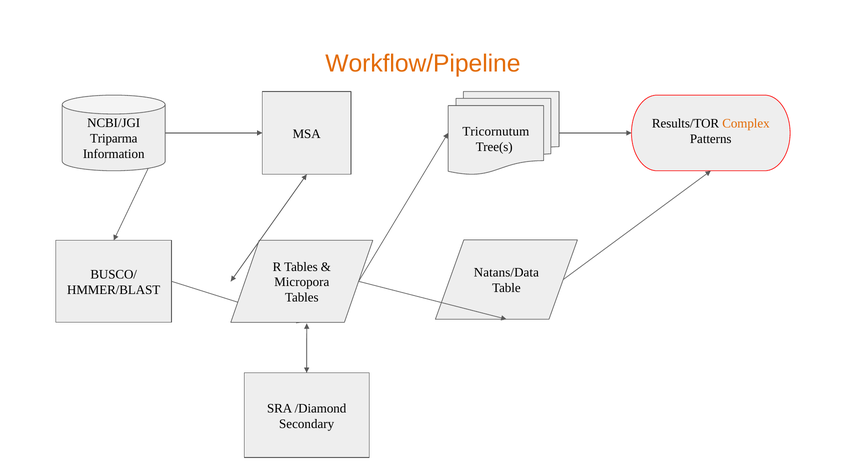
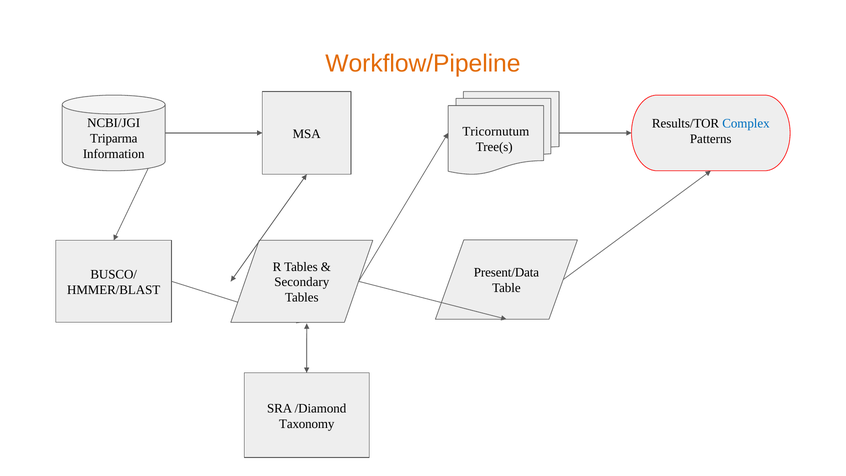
Complex colour: orange -> blue
Natans/Data: Natans/Data -> Present/Data
Micropora: Micropora -> Secondary
Secondary: Secondary -> Taxonomy
